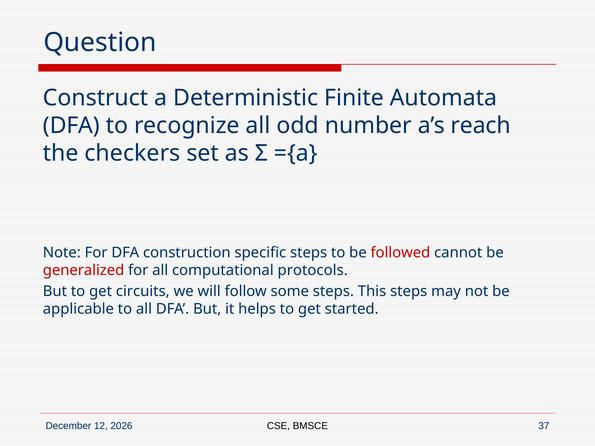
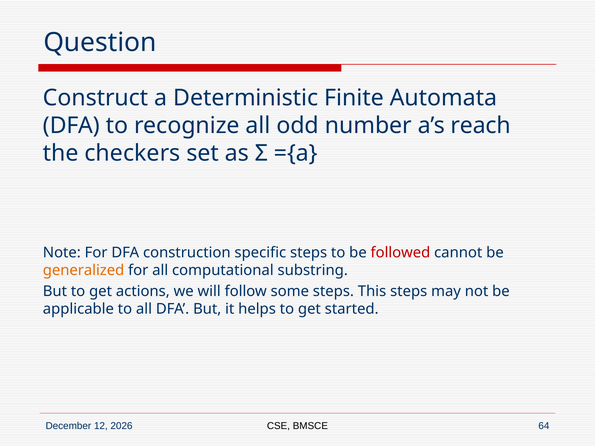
generalized colour: red -> orange
protocols: protocols -> substring
circuits: circuits -> actions
37: 37 -> 64
